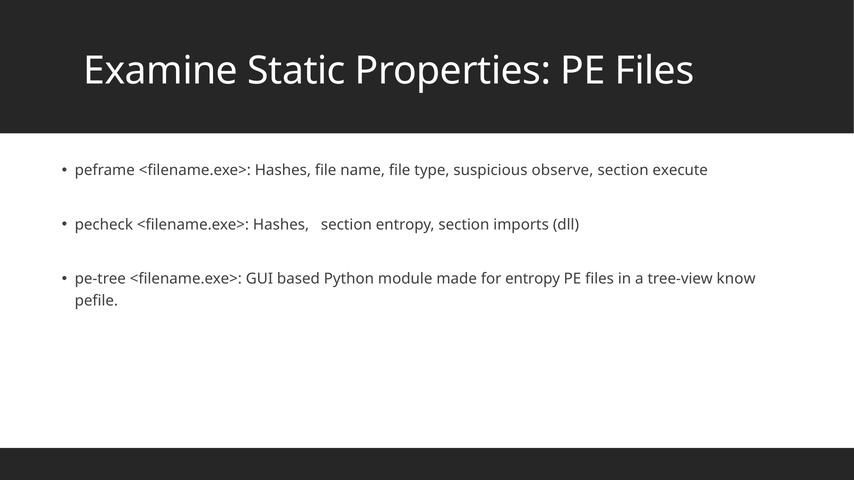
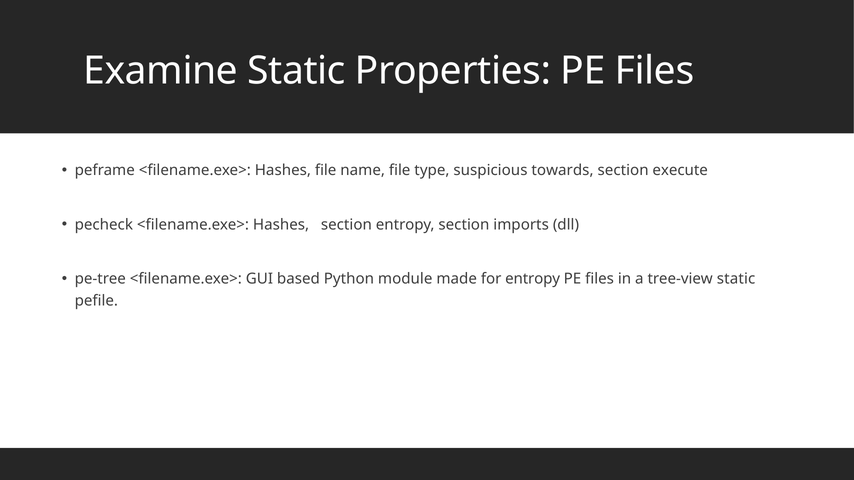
observe: observe -> towards
tree-view know: know -> static
